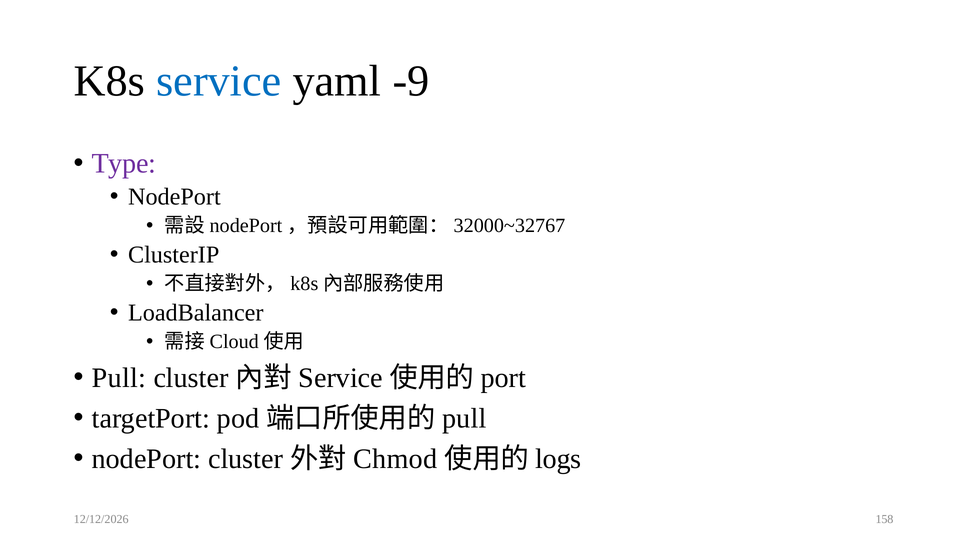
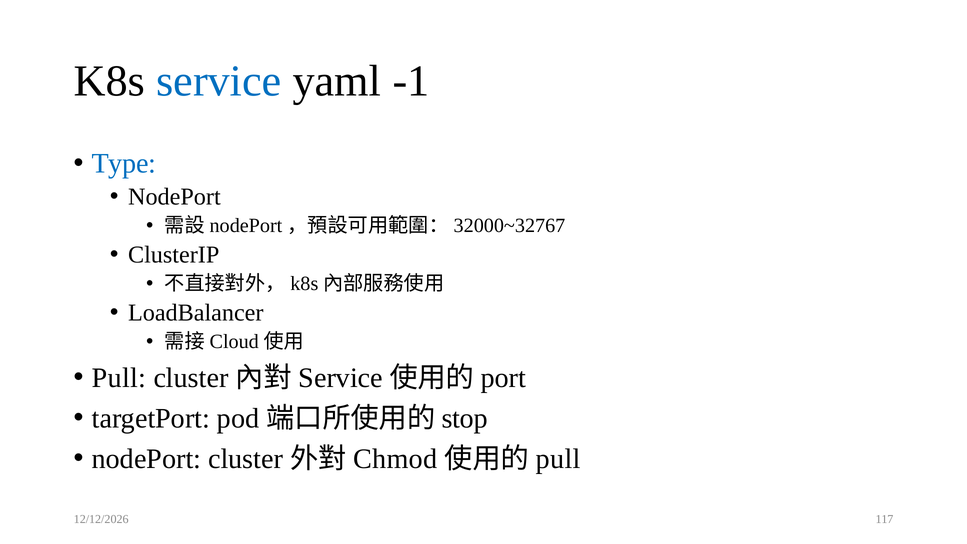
-9: -9 -> -1
Type colour: purple -> blue
pull at (464, 418): pull -> stop
logs at (558, 459): logs -> pull
158: 158 -> 117
